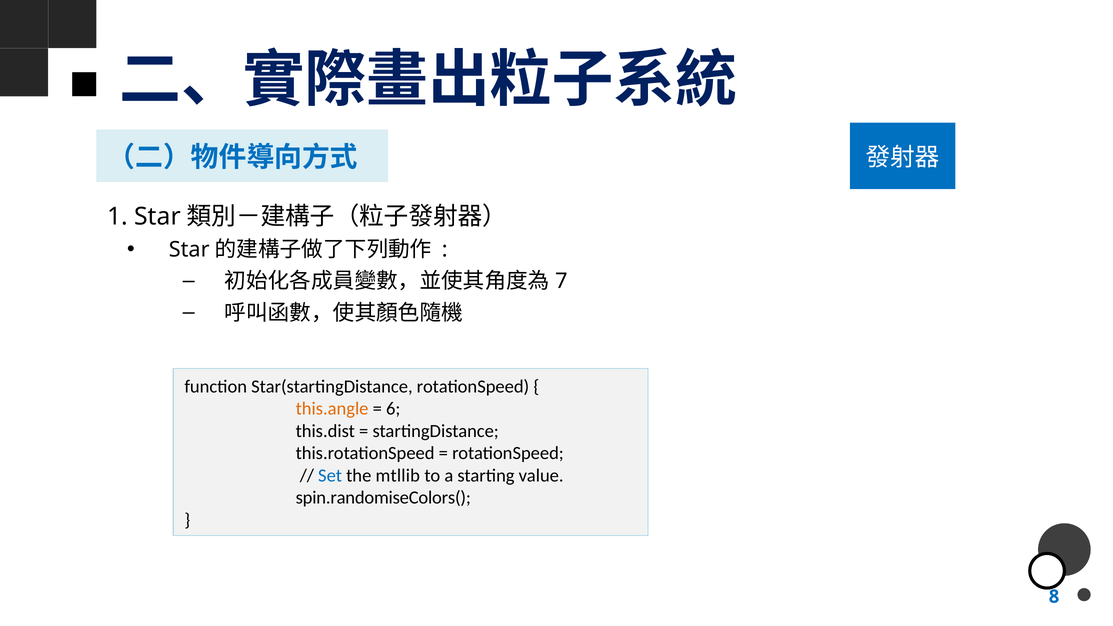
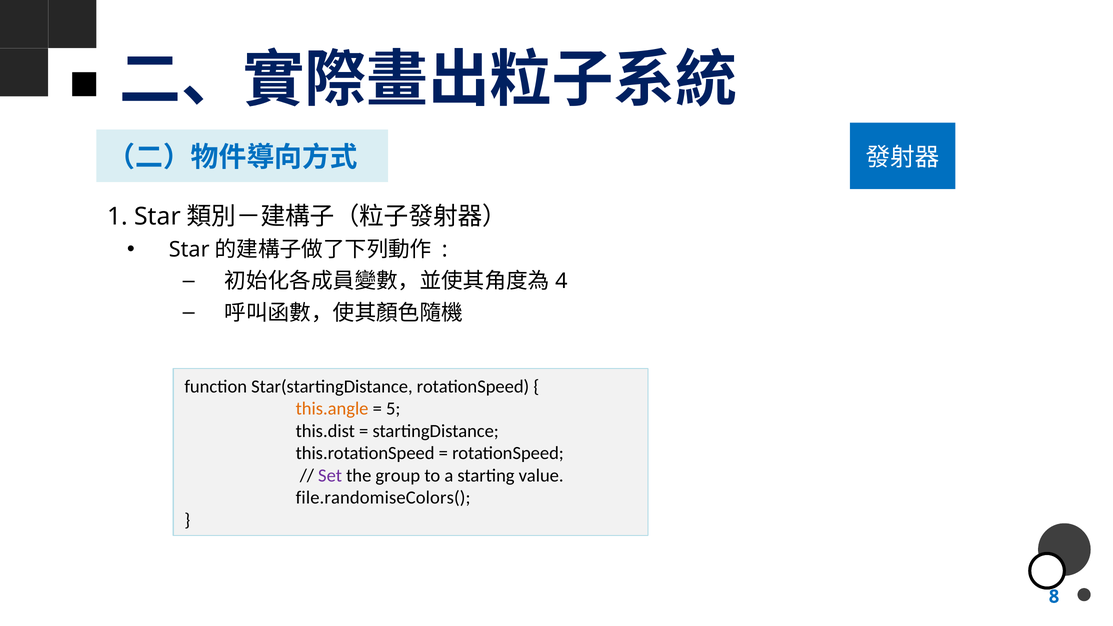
7: 7 -> 4
6: 6 -> 5
Set colour: blue -> purple
mtllib: mtllib -> group
spin.randomiseColors(: spin.randomiseColors( -> file.randomiseColors(
